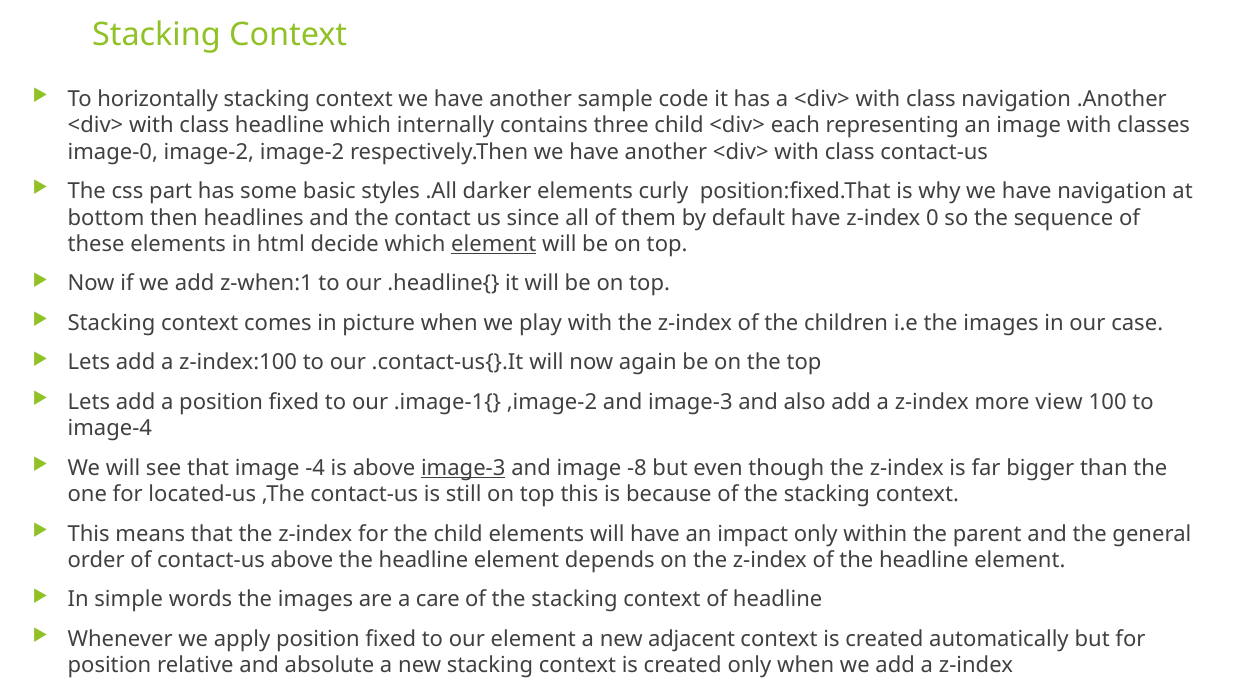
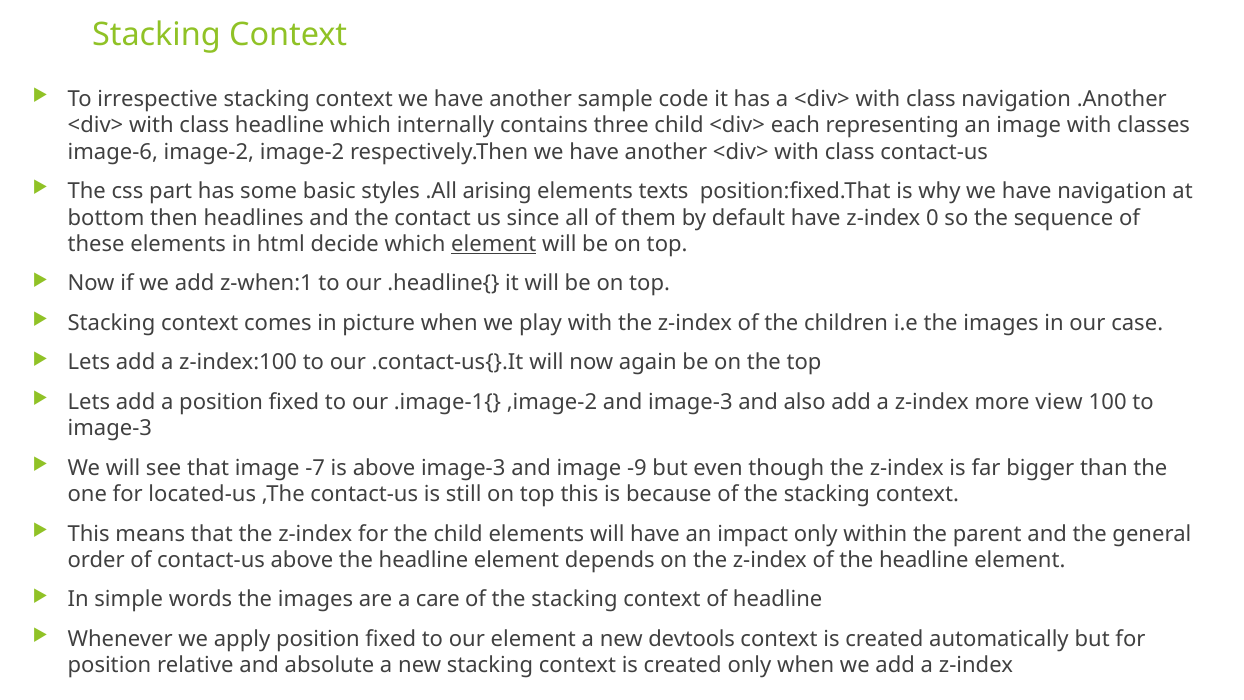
horizontally: horizontally -> irrespective
image-0: image-0 -> image-6
darker: darker -> arising
curly: curly -> texts
image-4 at (110, 428): image-4 -> image-3
-4: -4 -> -7
image-3 at (463, 468) underline: present -> none
-8: -8 -> -9
adjacent: adjacent -> devtools
